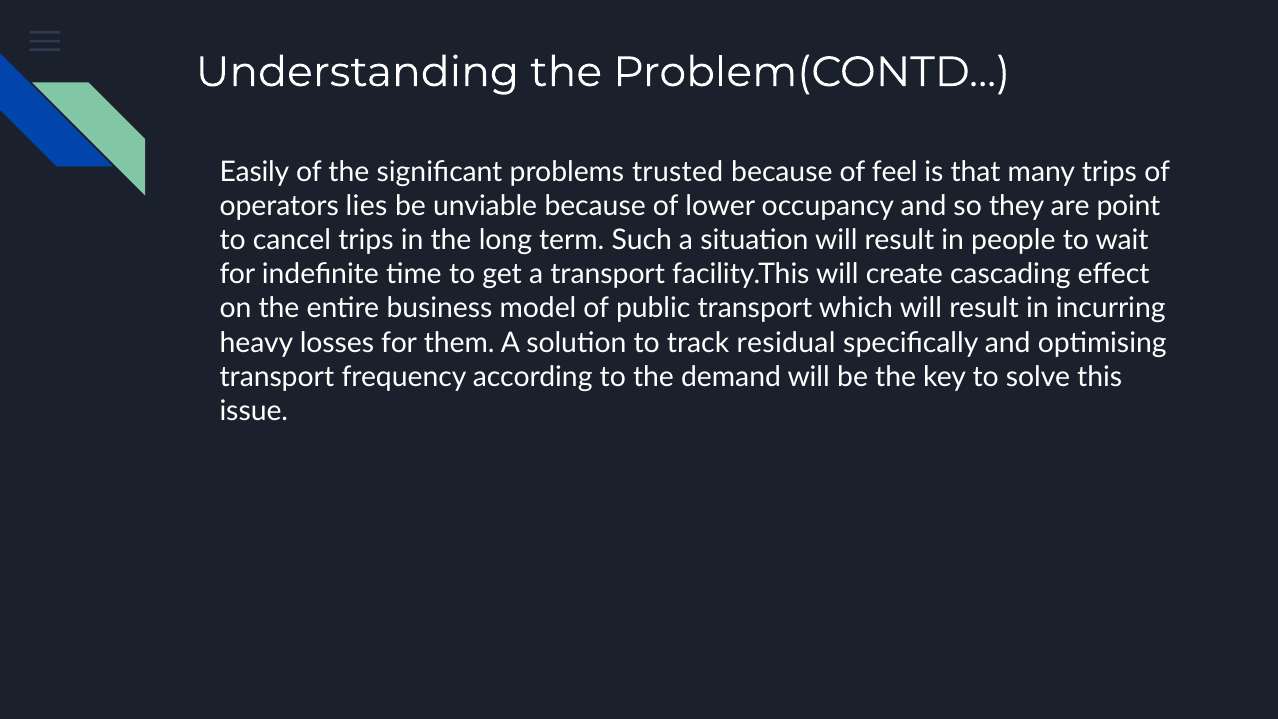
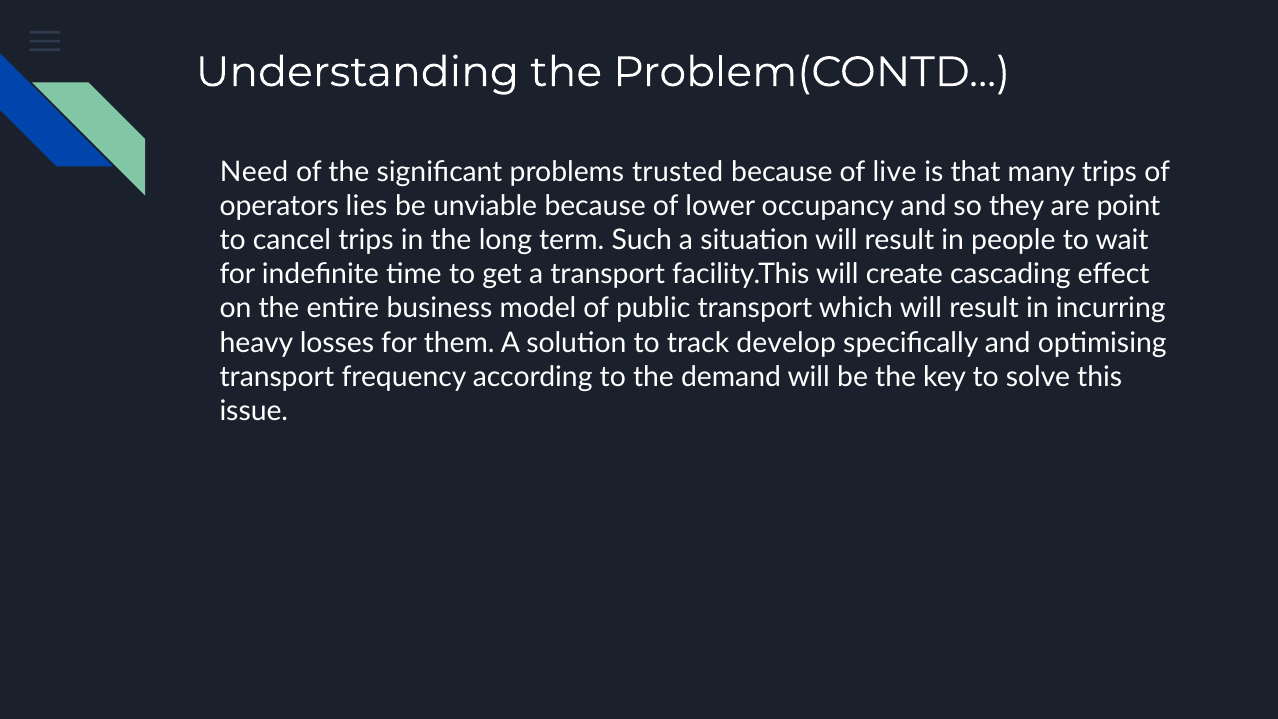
Easily: Easily -> Need
feel: feel -> live
residual: residual -> develop
